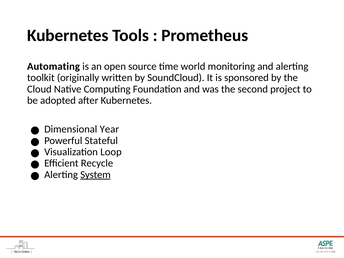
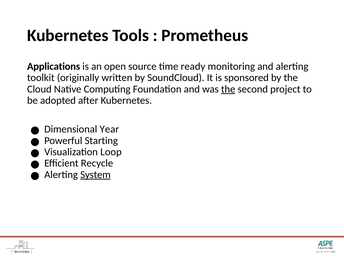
Automating: Automating -> Applications
world: world -> ready
the at (228, 89) underline: none -> present
Stateful: Stateful -> Starting
